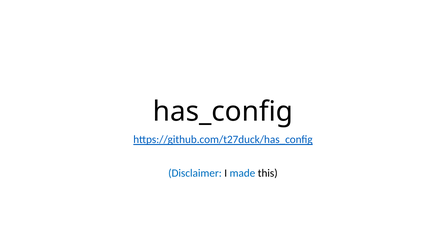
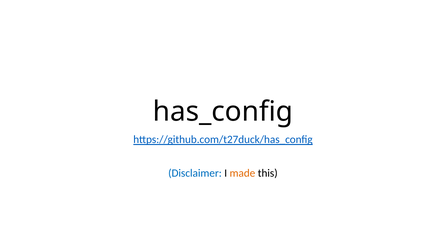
made colour: blue -> orange
